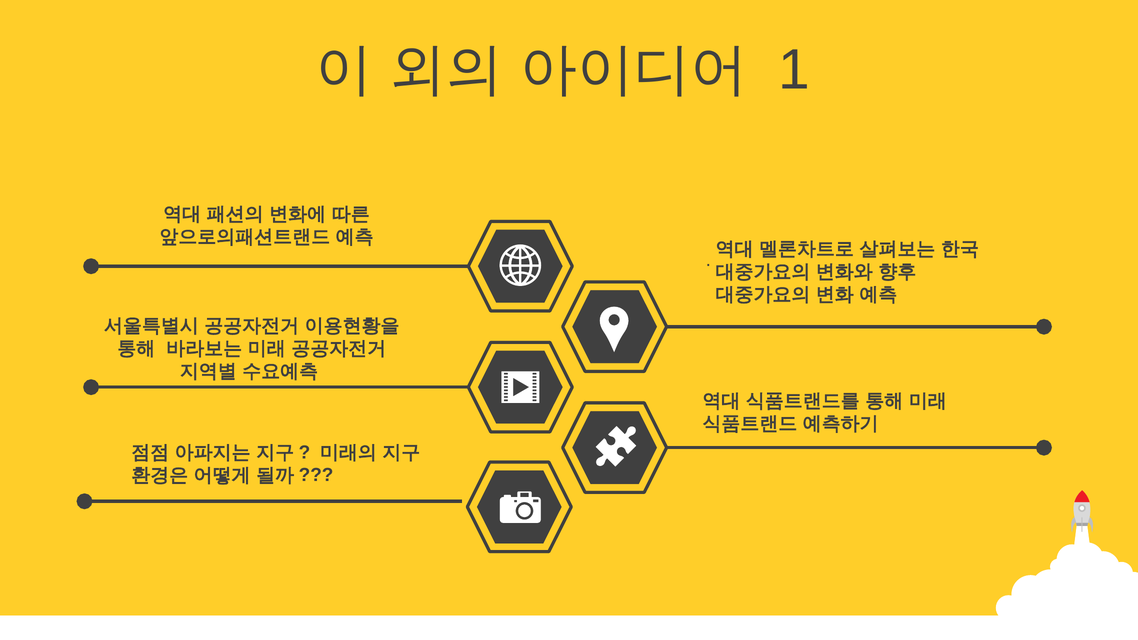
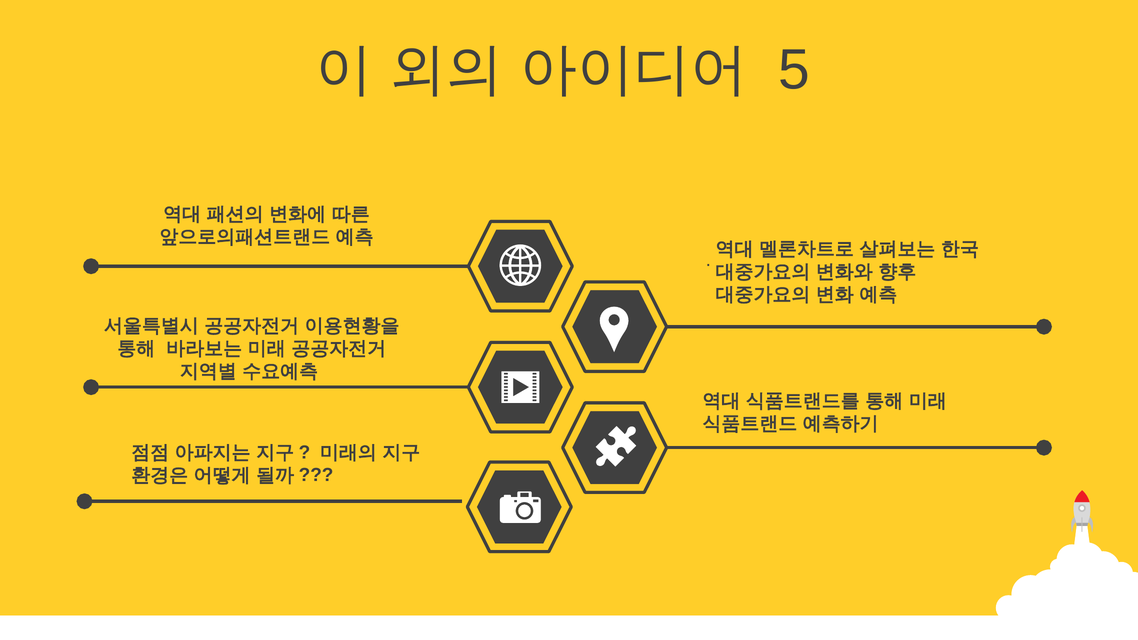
1: 1 -> 5
